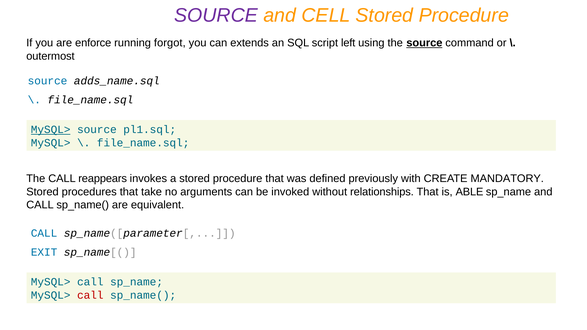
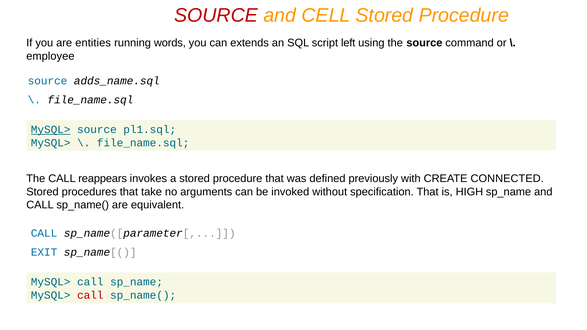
SOURCE at (216, 15) colour: purple -> red
enforce: enforce -> entities
forgot: forgot -> words
source at (424, 43) underline: present -> none
outermost: outermost -> employee
MANDATORY: MANDATORY -> CONNECTED
relationships: relationships -> specification
ABLE: ABLE -> HIGH
